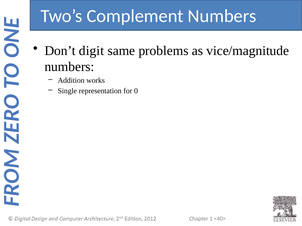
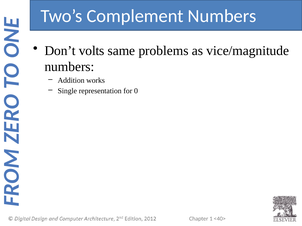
digit: digit -> volts
